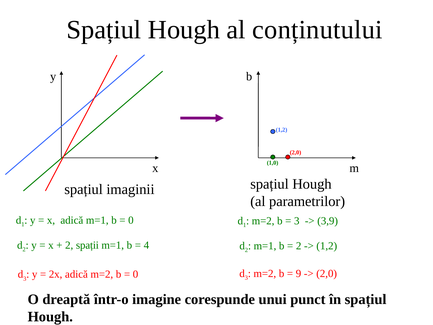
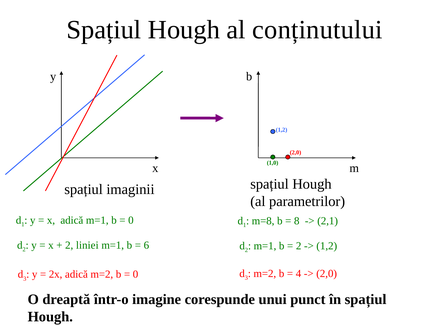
m=2 at (263, 221): m=2 -> m=8
3 at (297, 221): 3 -> 8
3,9: 3,9 -> 2,1
spații: spații -> liniei
4: 4 -> 6
9: 9 -> 4
